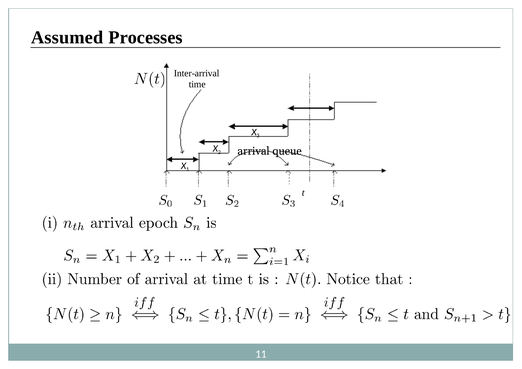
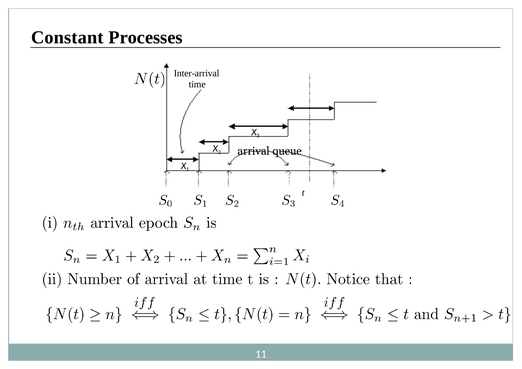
Assumed: Assumed -> Constant
